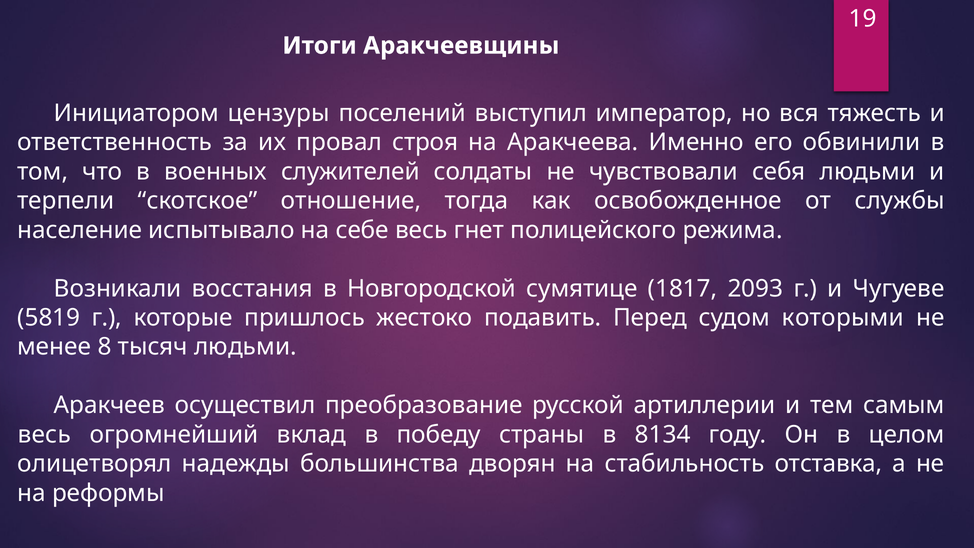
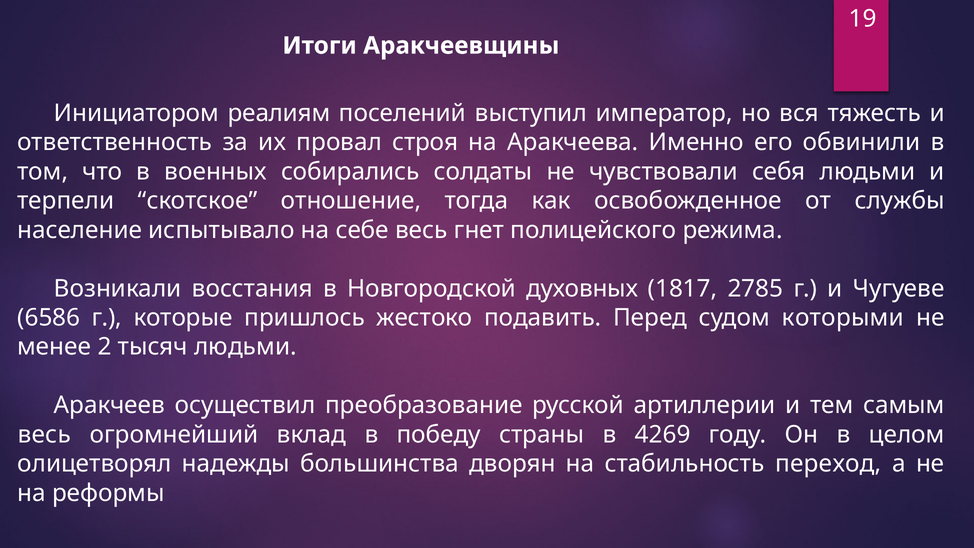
цензуры: цензуры -> реалиям
служителей: служителей -> собирались
сумятице: сумятице -> духовных
2093: 2093 -> 2785
5819: 5819 -> 6586
8: 8 -> 2
8134: 8134 -> 4269
отставка: отставка -> переход
